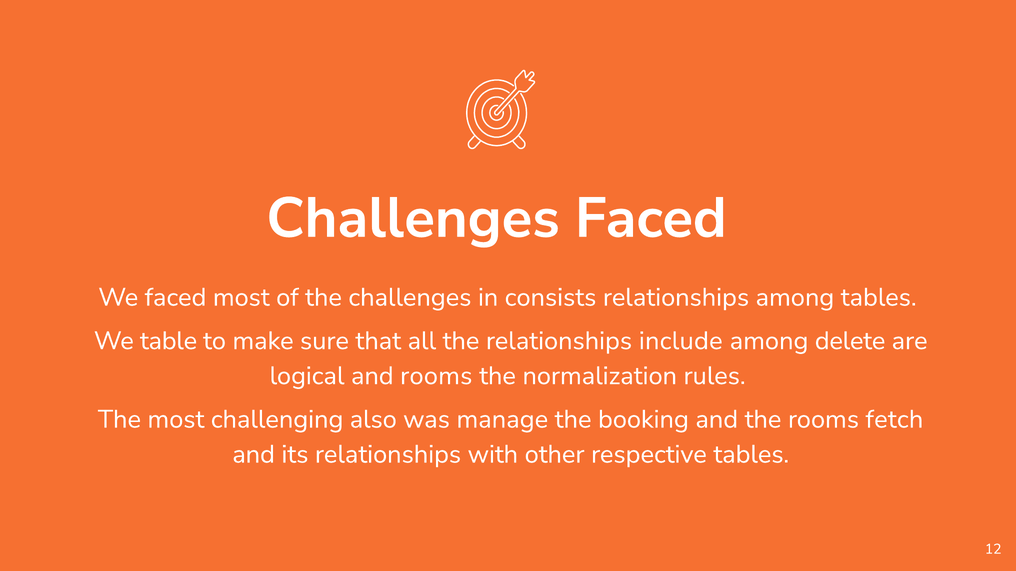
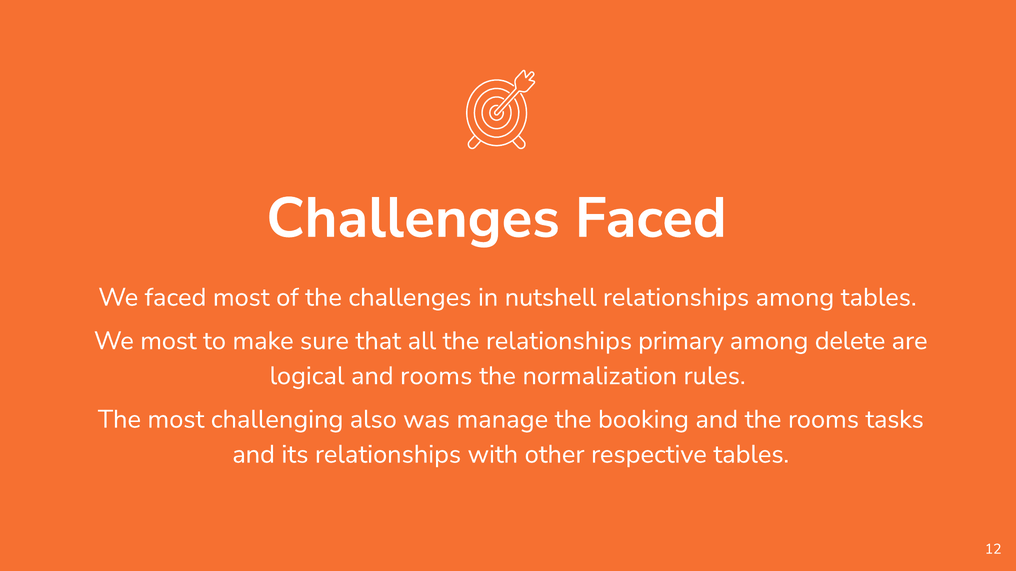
consists: consists -> nutshell
We table: table -> most
include: include -> primary
fetch: fetch -> tasks
